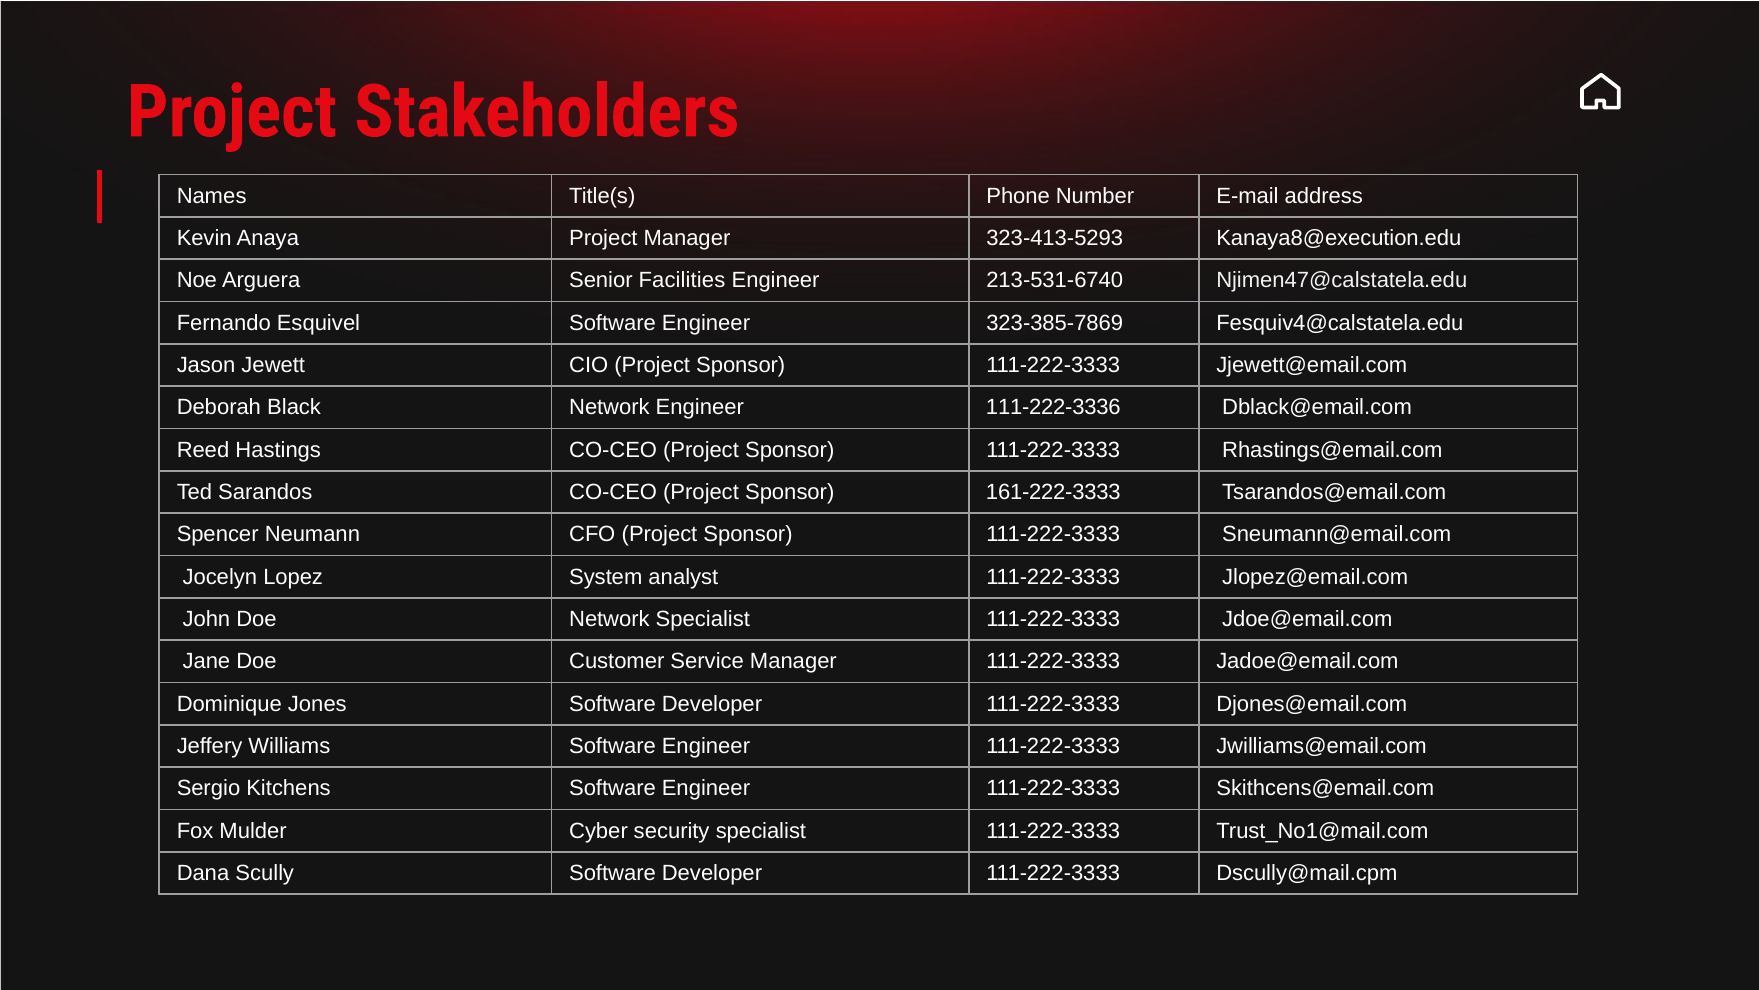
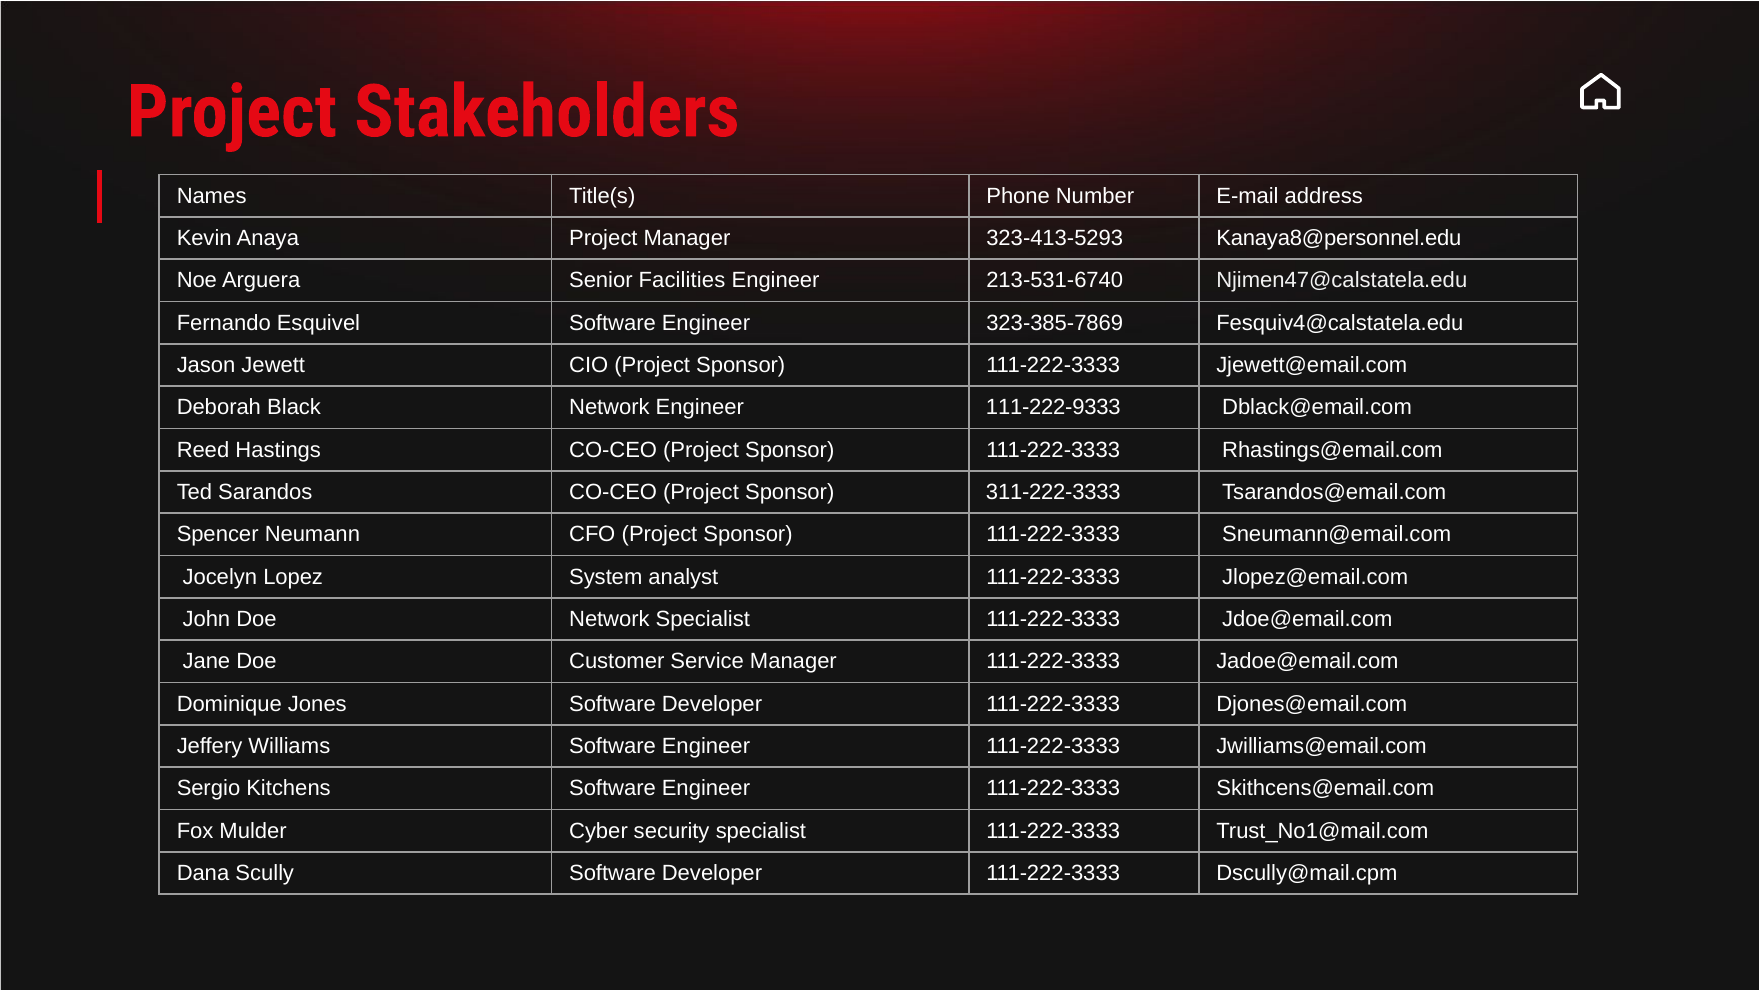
Kanaya8@execution.edu: Kanaya8@execution.edu -> Kanaya8@personnel.edu
111-222-3336: 111-222-3336 -> 111-222-9333
161-222-3333: 161-222-3333 -> 311-222-3333
